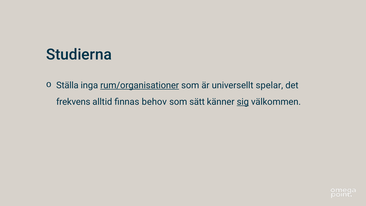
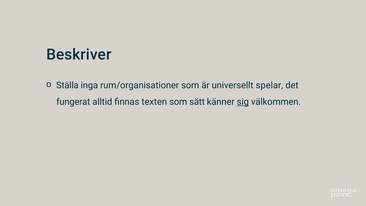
Studierna: Studierna -> Beskriver
rum/organisationer underline: present -> none
frekvens: frekvens -> fungerat
behov: behov -> texten
